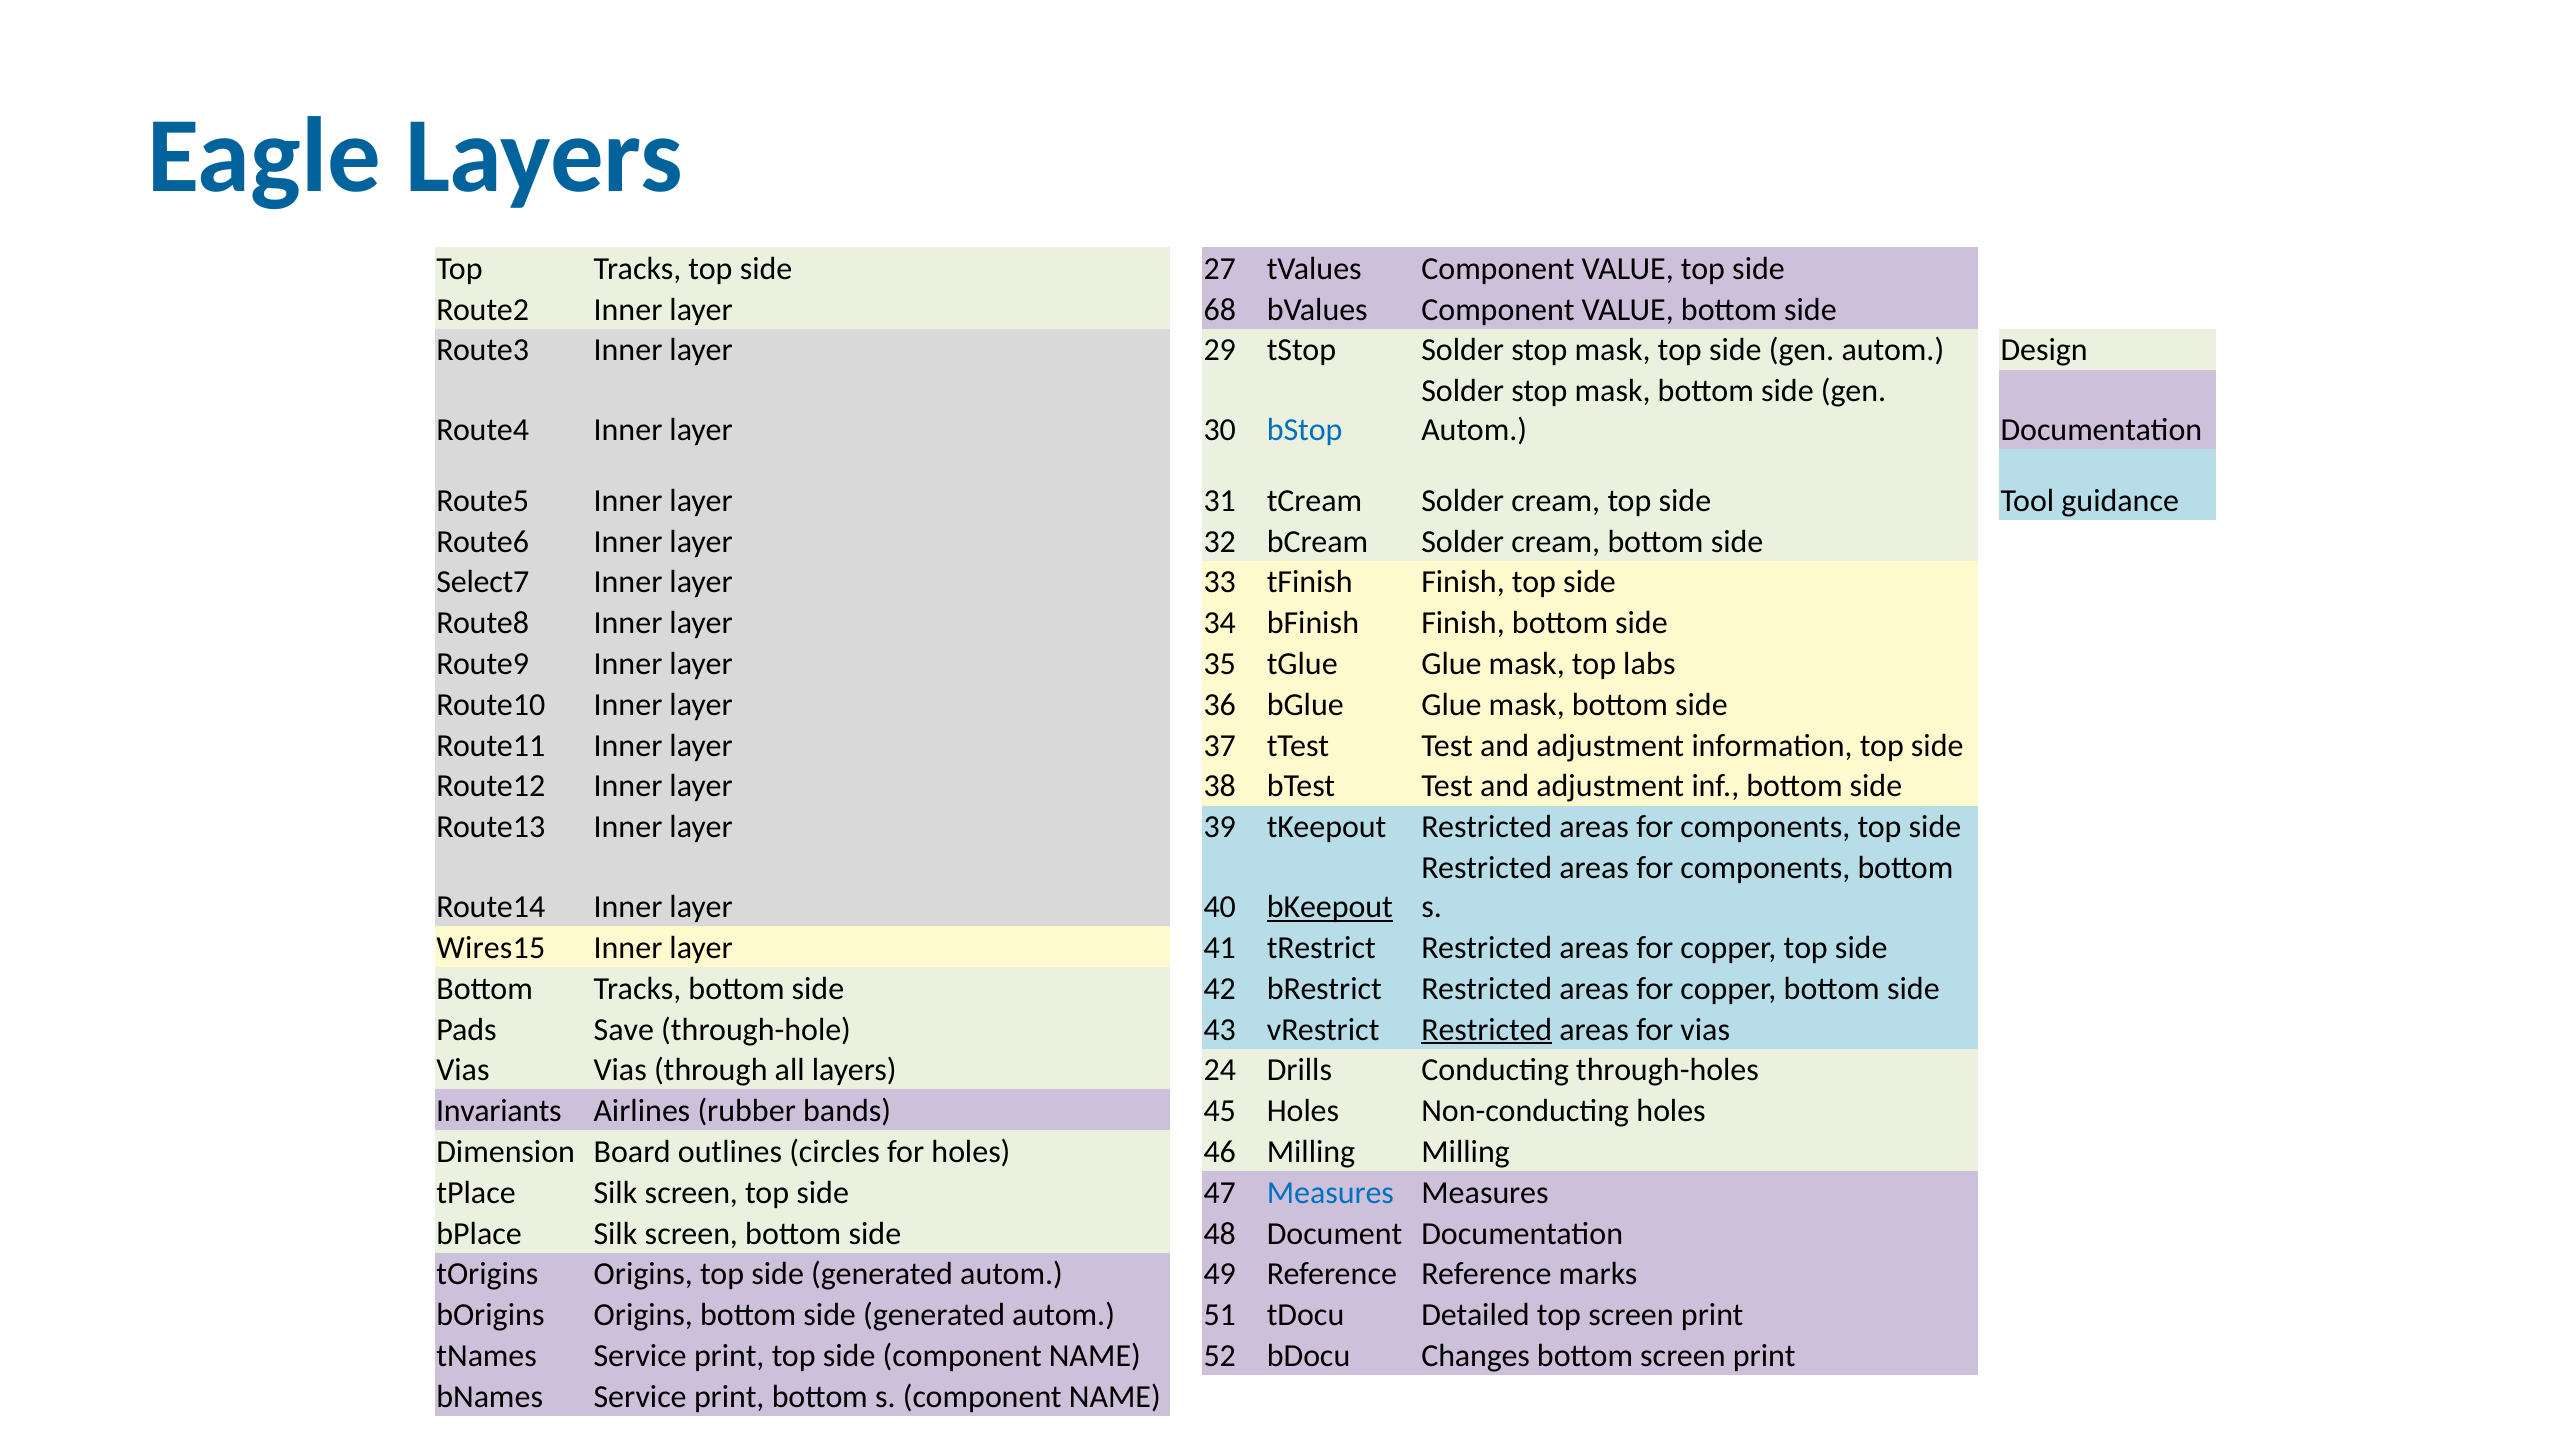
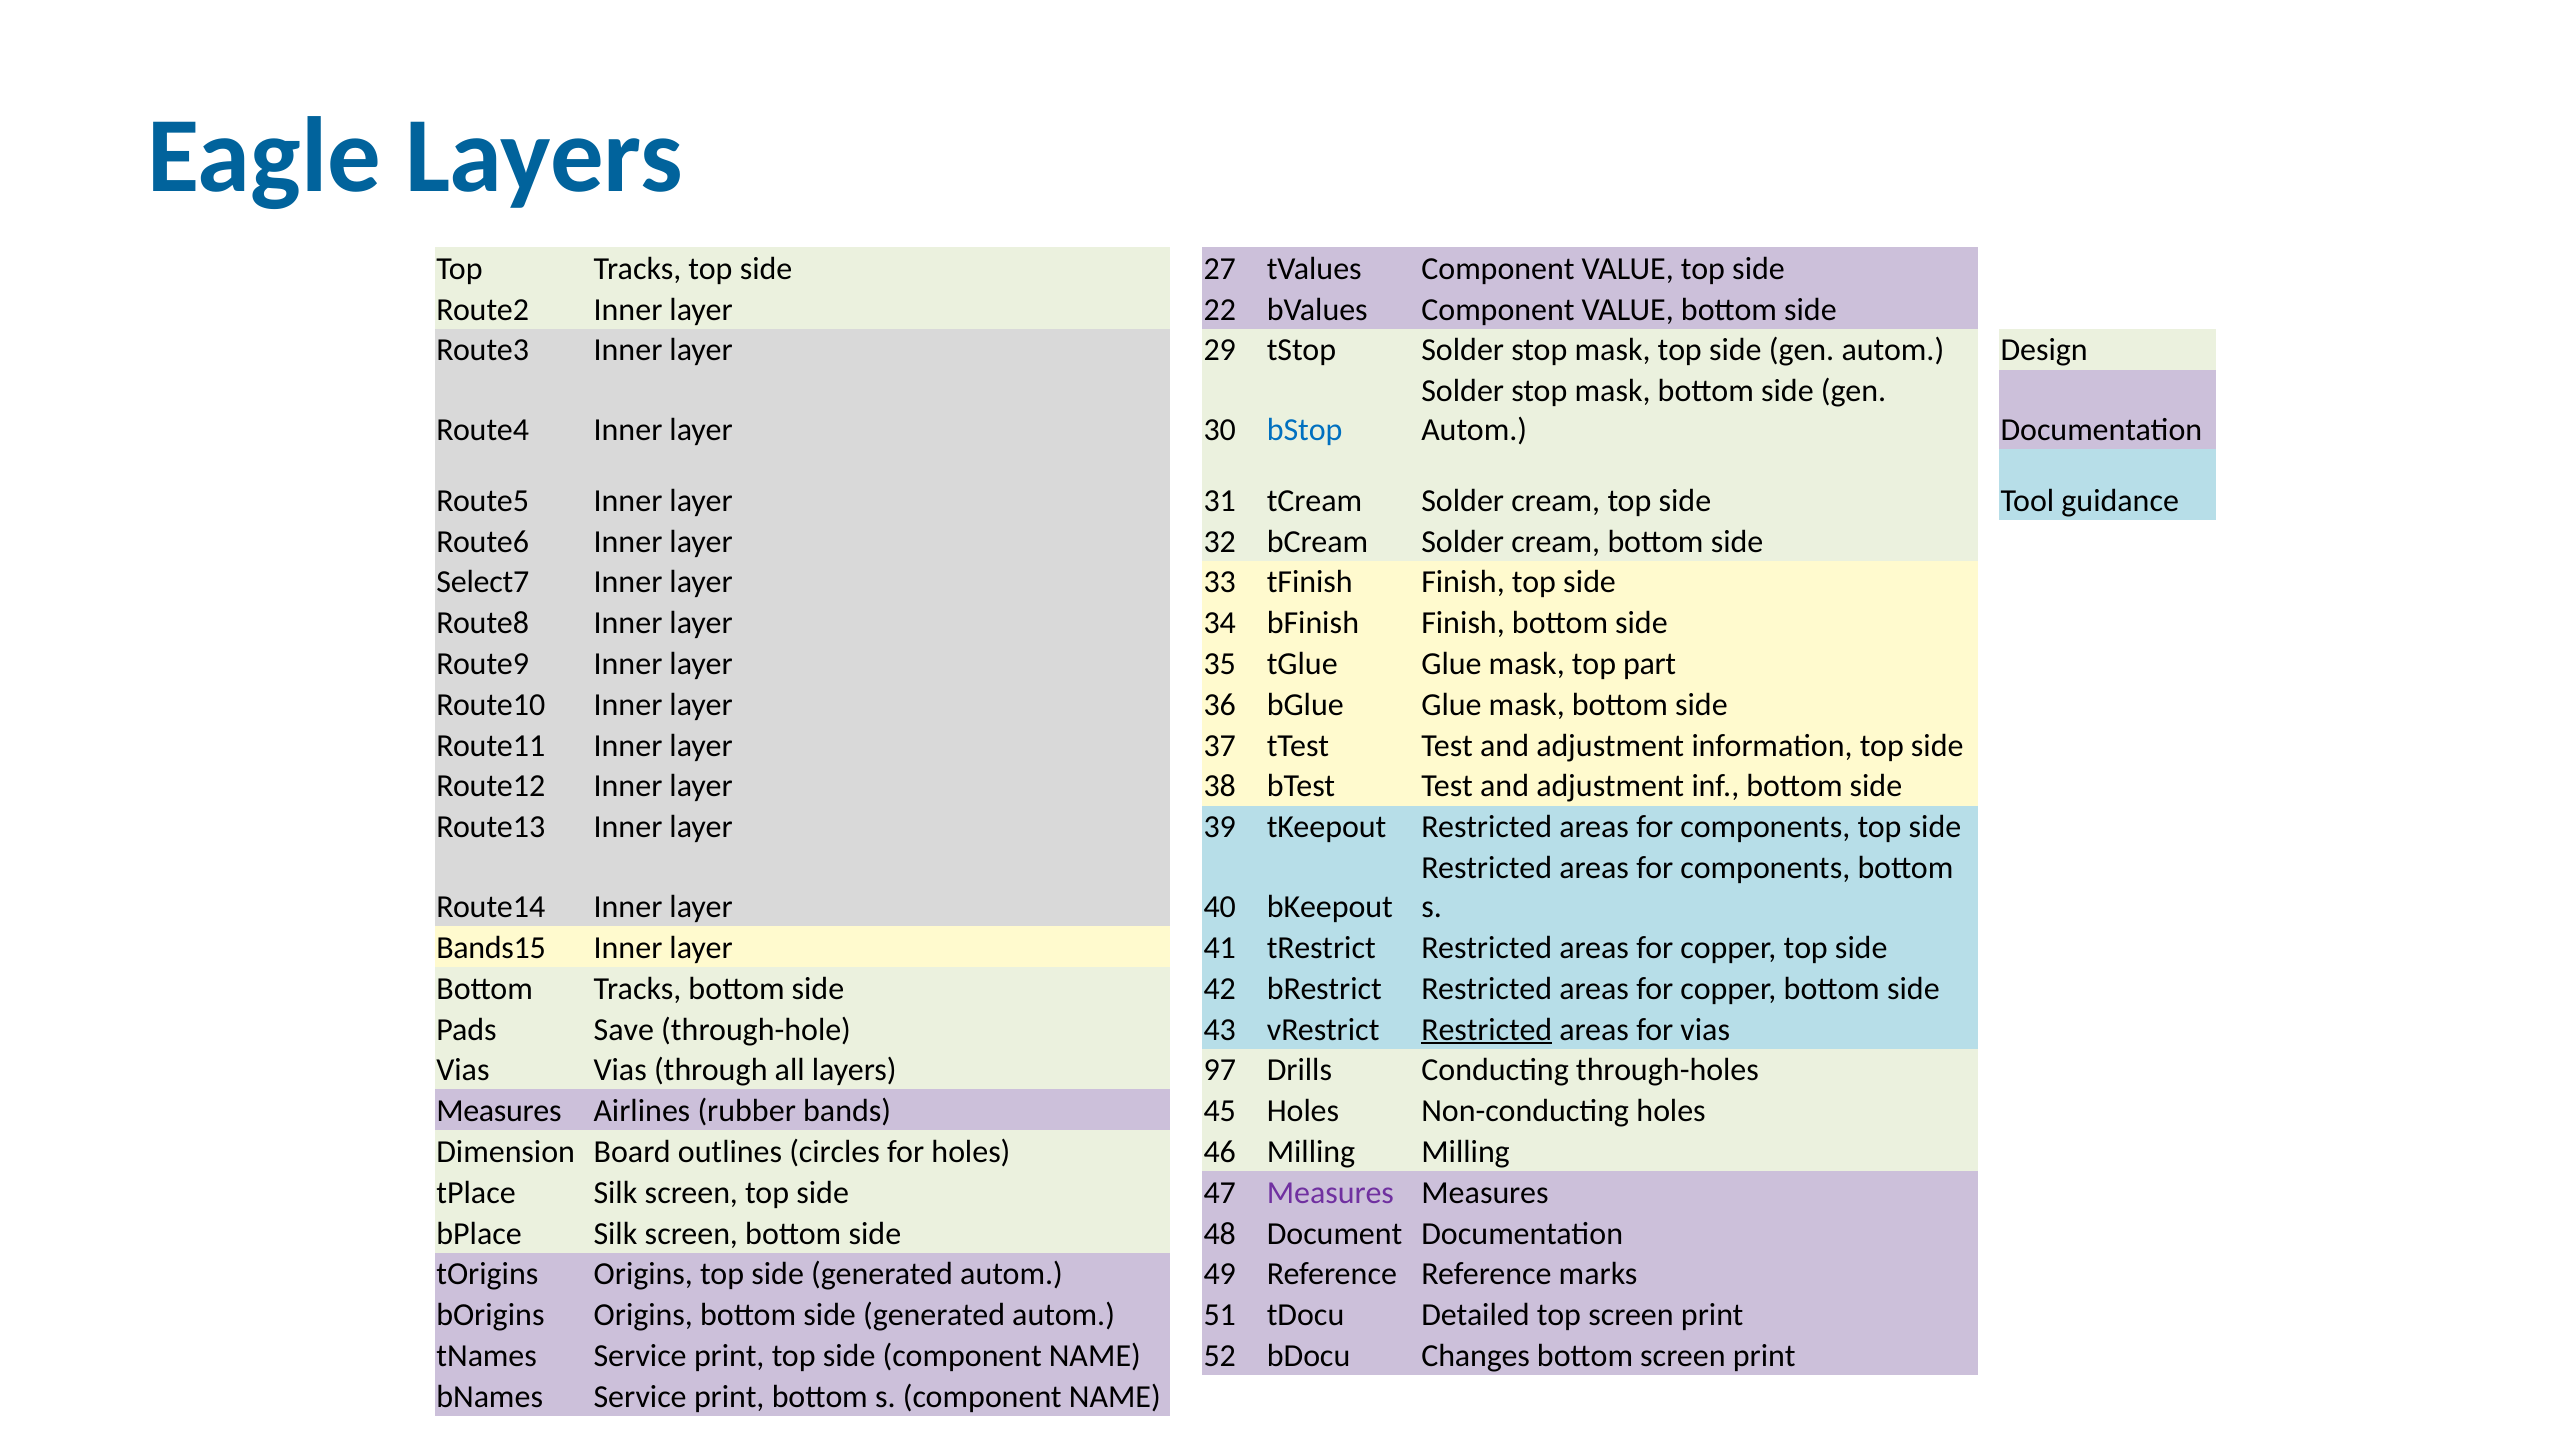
68: 68 -> 22
labs: labs -> part
bKeepout underline: present -> none
Wires15: Wires15 -> Bands15
24: 24 -> 97
Invariants at (499, 1111): Invariants -> Measures
Measures at (1330, 1192) colour: blue -> purple
